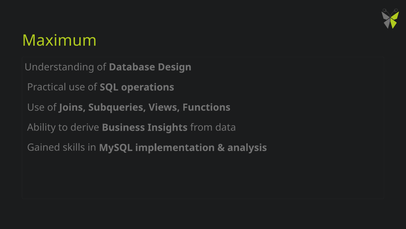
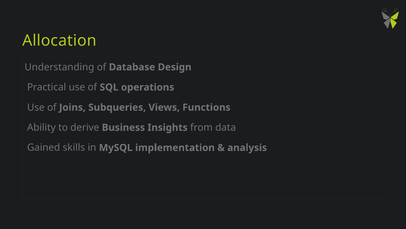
Maximum: Maximum -> Allocation
